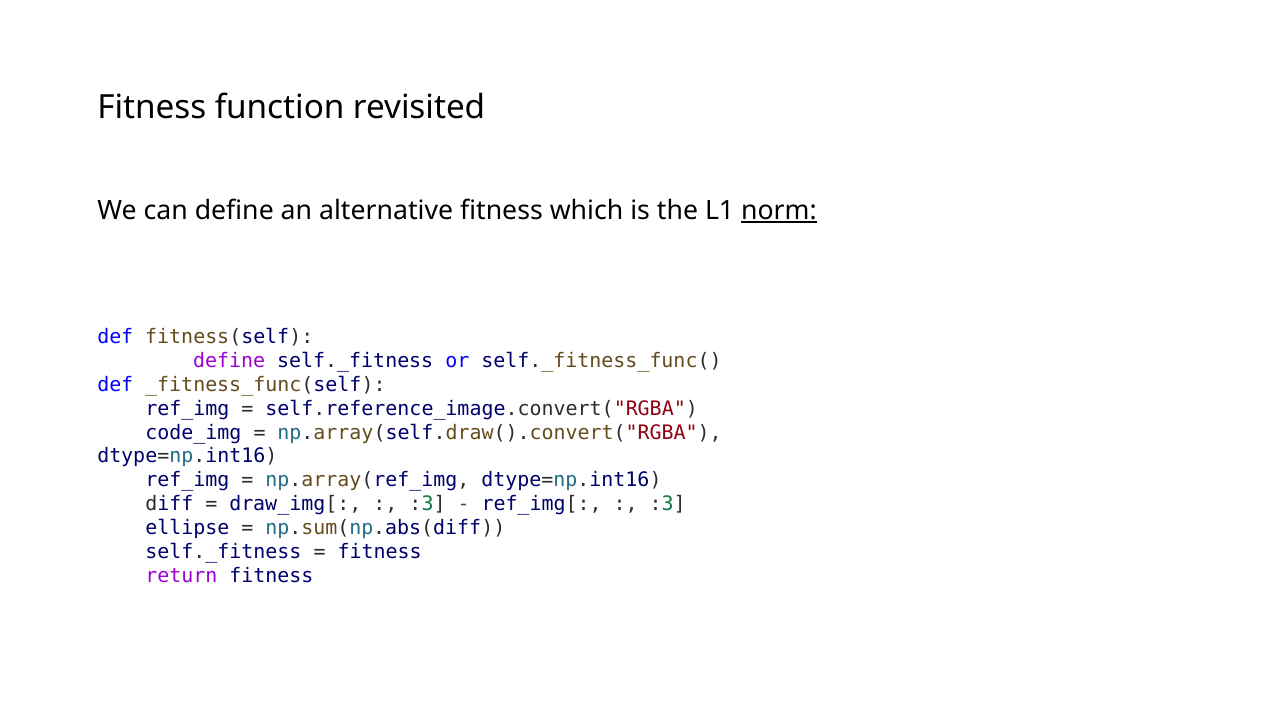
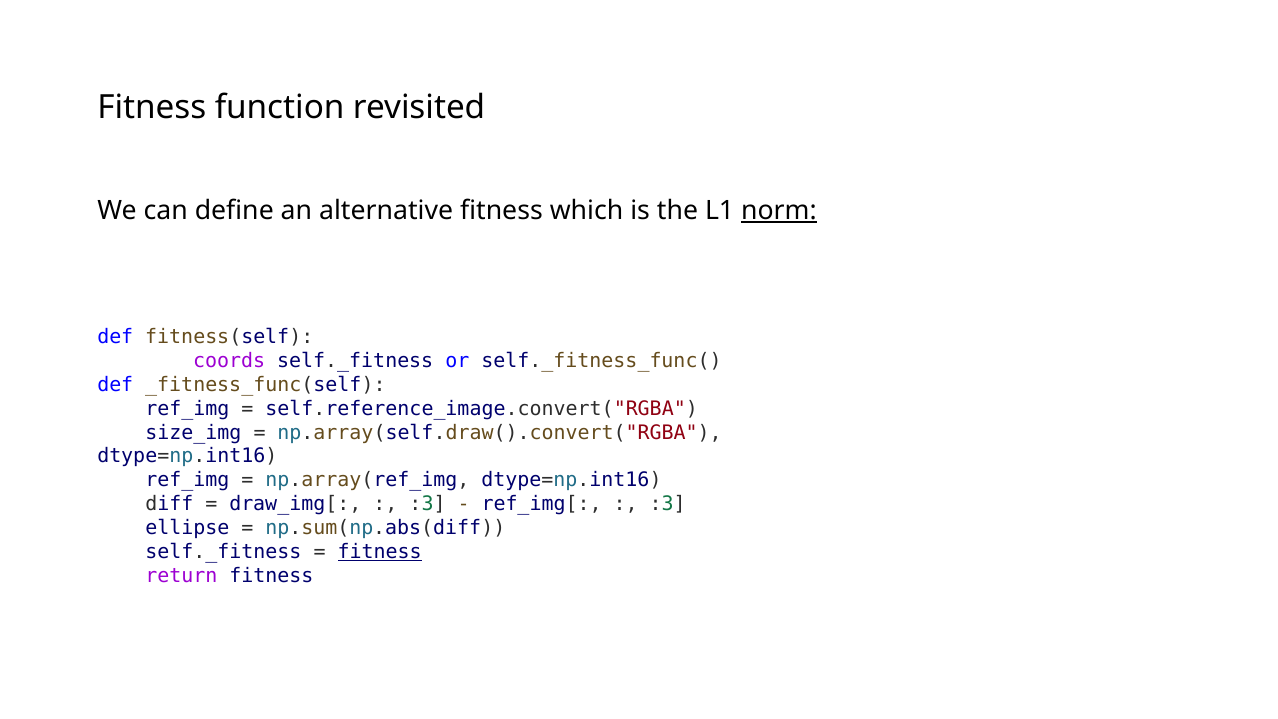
define at (229, 360): define -> coords
code_img: code_img -> size_img
fitness at (380, 552) underline: none -> present
